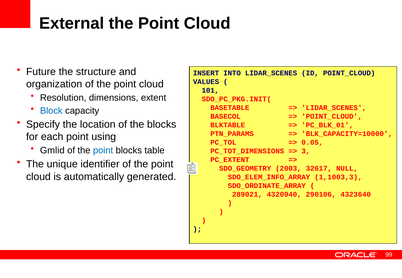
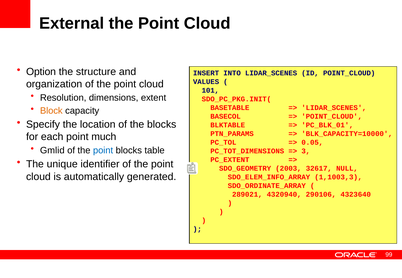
Future: Future -> Option
Block colour: blue -> orange
using: using -> much
